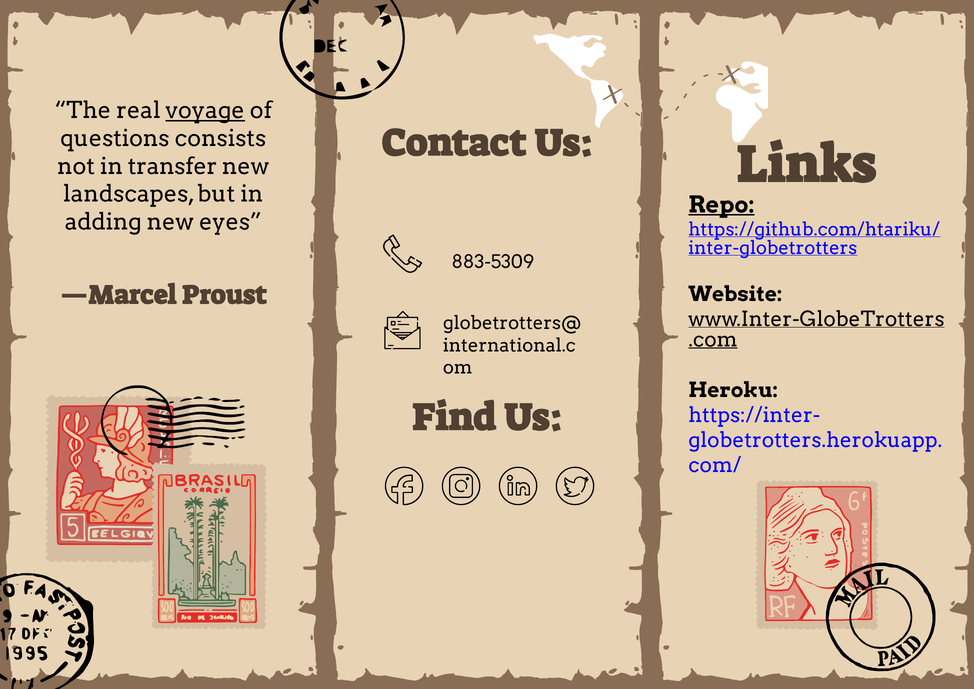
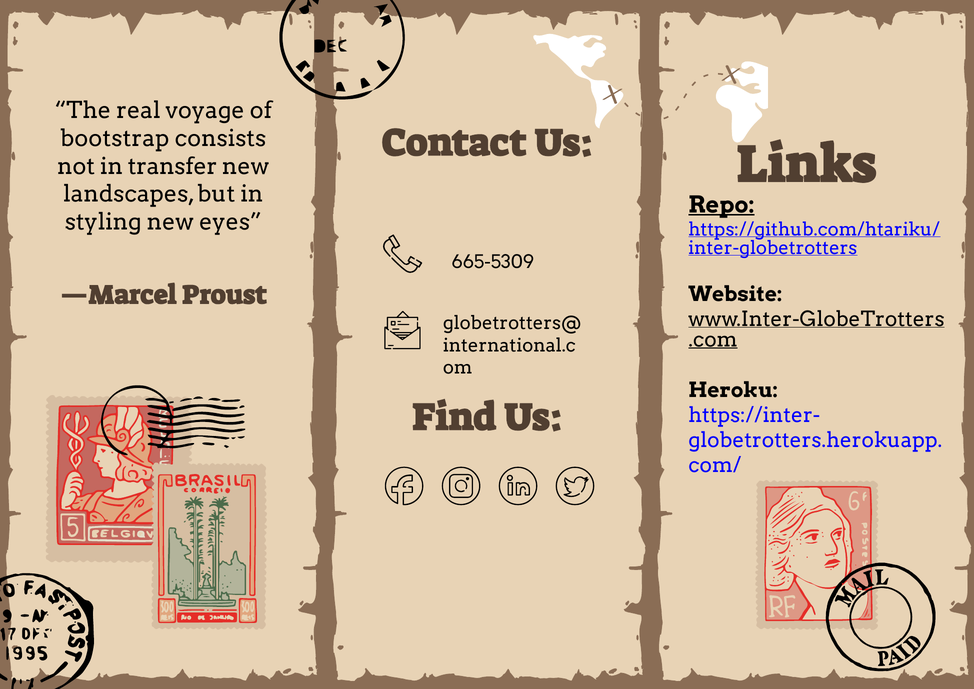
voyage underline: present -> none
questions: questions -> bootstrap
adding: adding -> styling
883-5309: 883-5309 -> 665-5309
